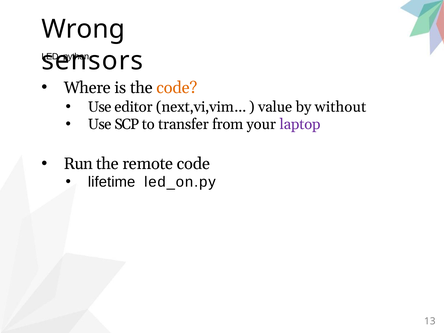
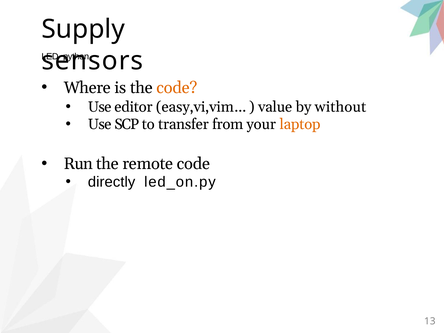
Wrong: Wrong -> Supply
next,vi,vim…: next,vi,vim… -> easy,vi,vim…
laptop colour: purple -> orange
lifetime: lifetime -> directly
